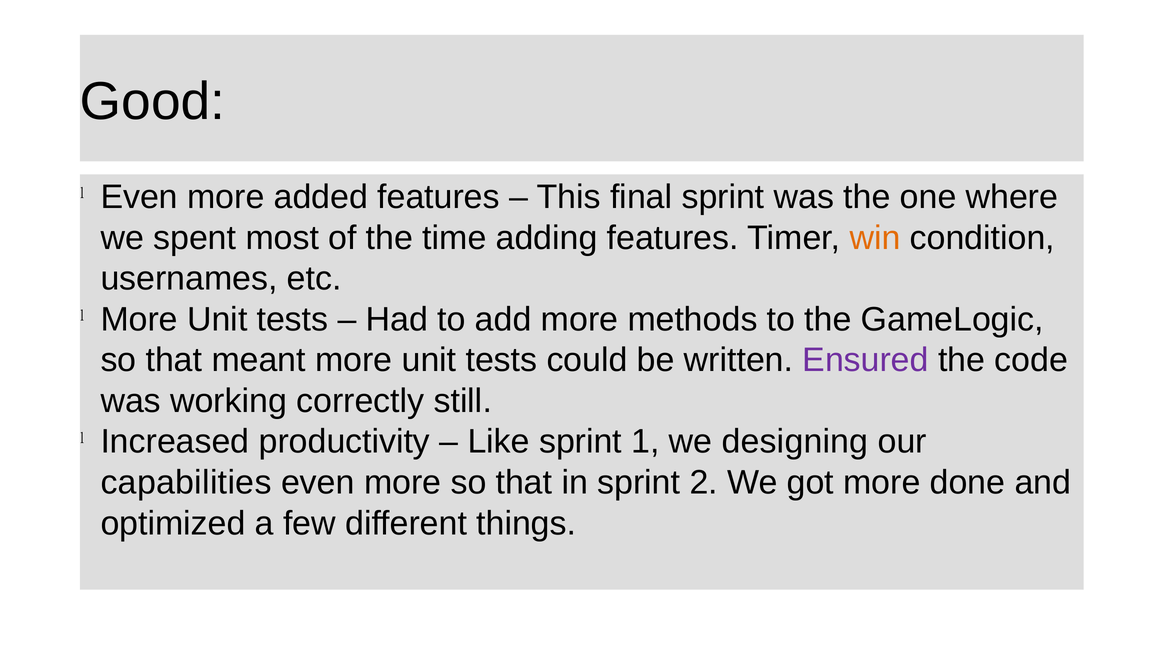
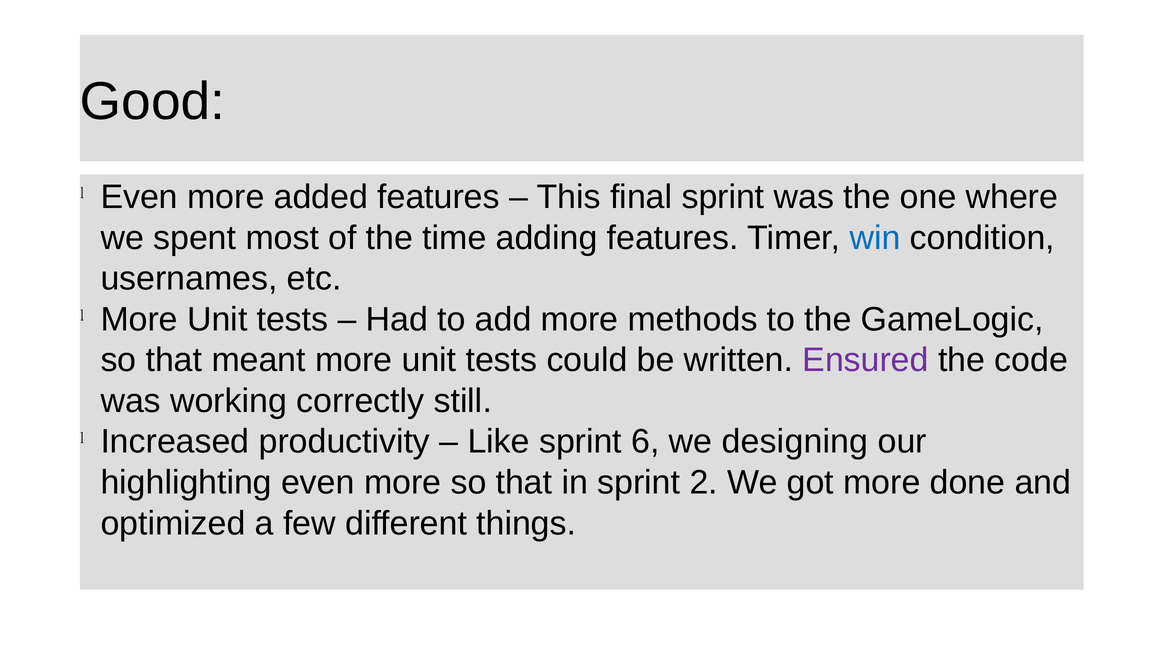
win colour: orange -> blue
1: 1 -> 6
capabilities: capabilities -> highlighting
